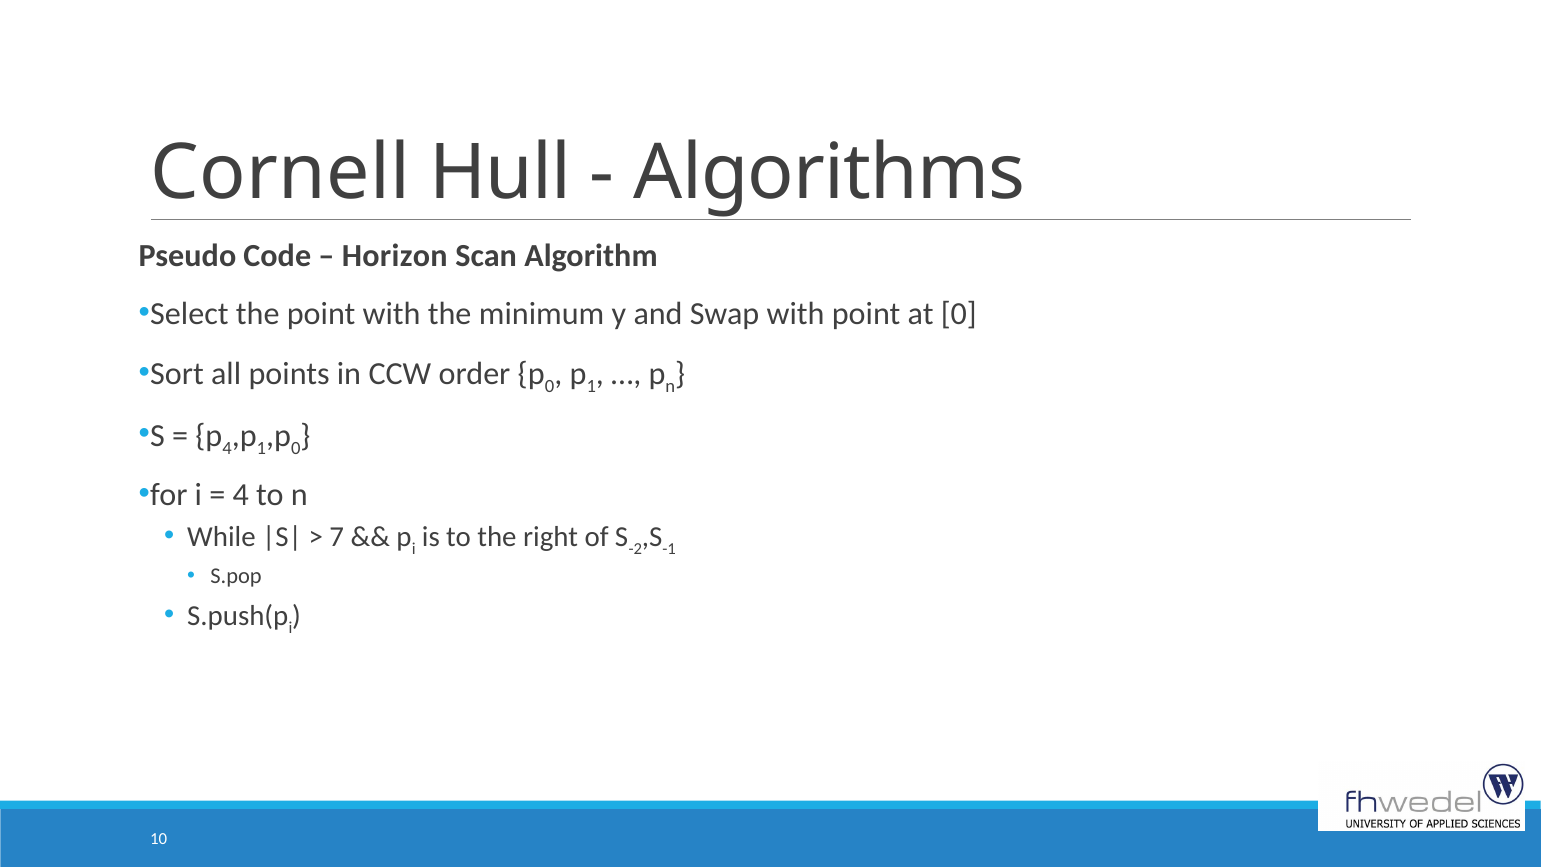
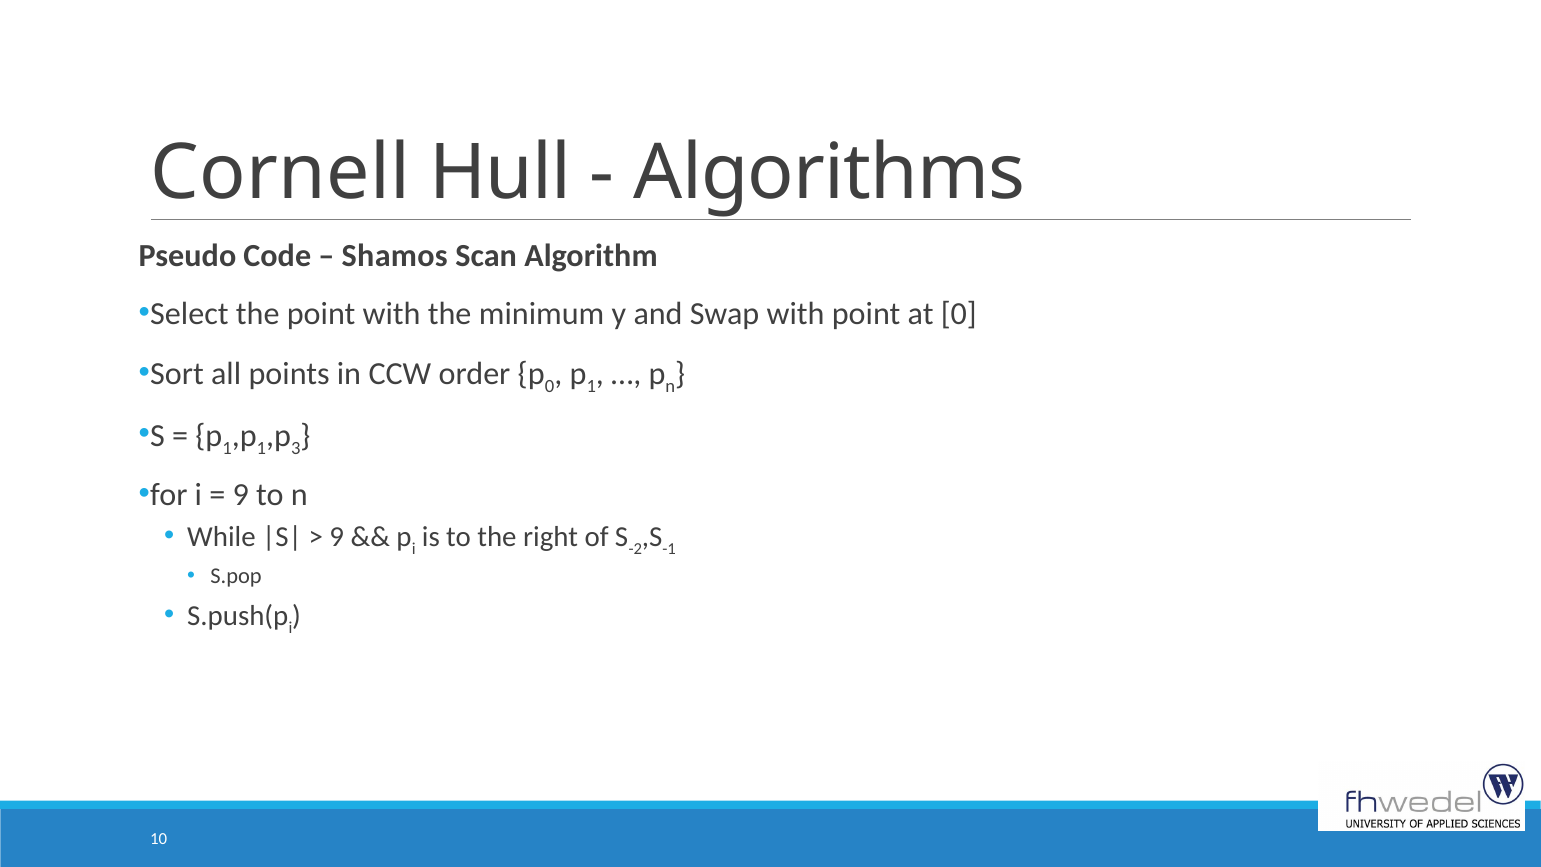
Horizon: Horizon -> Shamos
4 at (227, 449): 4 -> 1
0 at (296, 449): 0 -> 3
4 at (241, 494): 4 -> 9
7 at (337, 537): 7 -> 9
